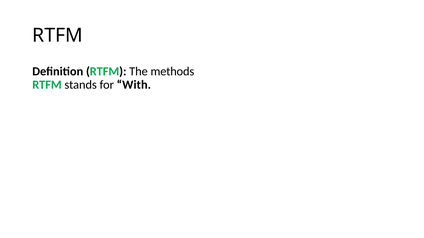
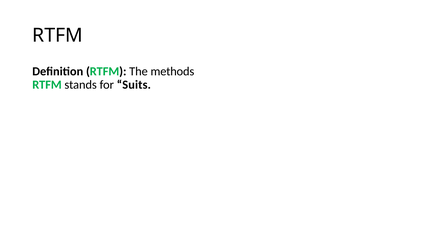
With: With -> Suits
